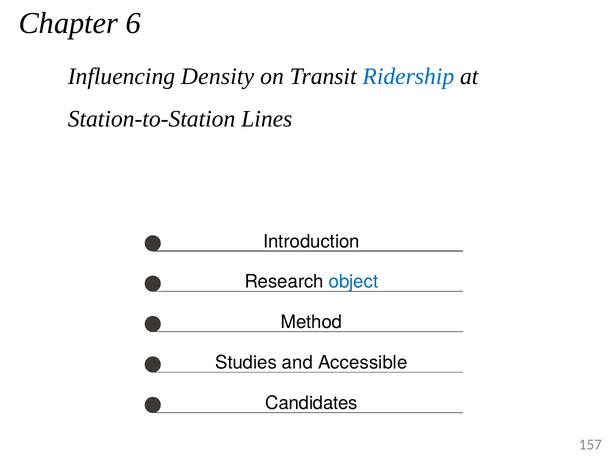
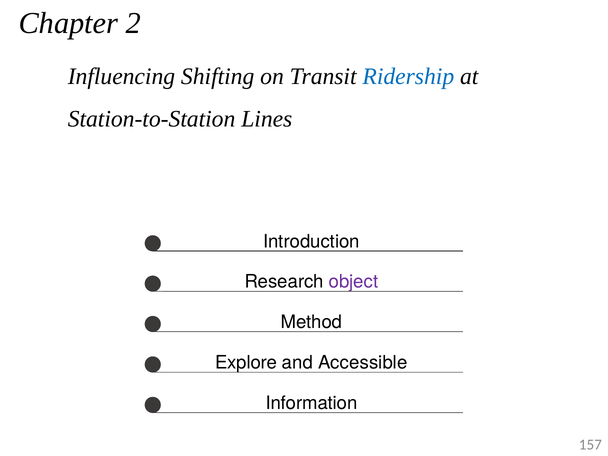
6: 6 -> 2
Density: Density -> Shifting
object colour: blue -> purple
Studies: Studies -> Explore
Candidates: Candidates -> Information
